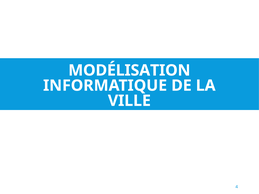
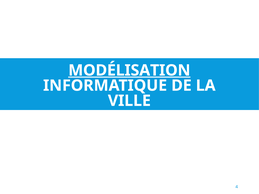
MODÉLISATION underline: none -> present
